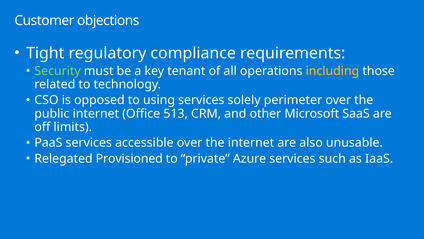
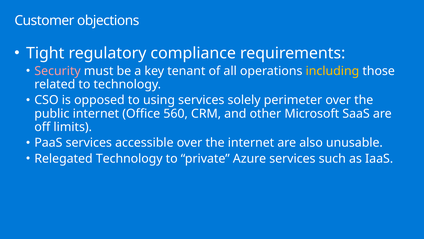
Security colour: light green -> pink
513: 513 -> 560
Relegated Provisioned: Provisioned -> Technology
